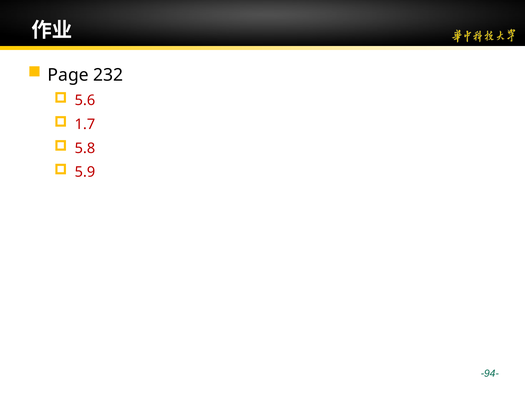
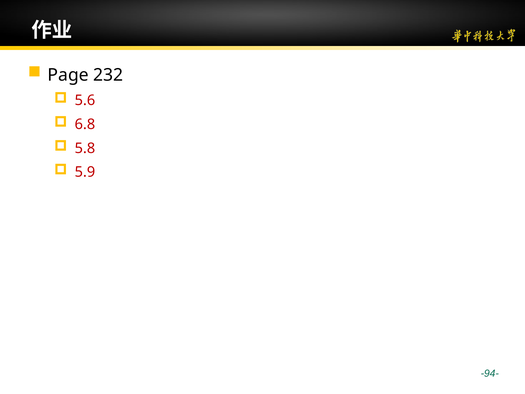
1.7: 1.7 -> 6.8
